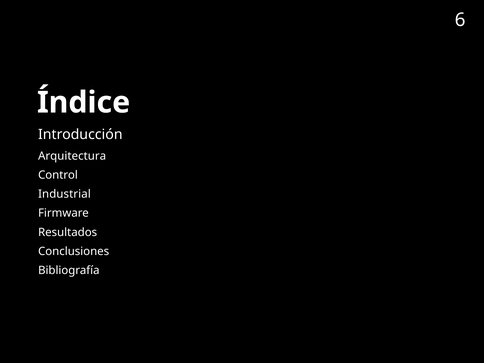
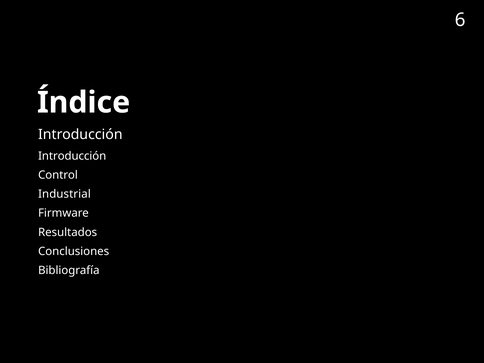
Arquitectura at (72, 156): Arquitectura -> Introducción
